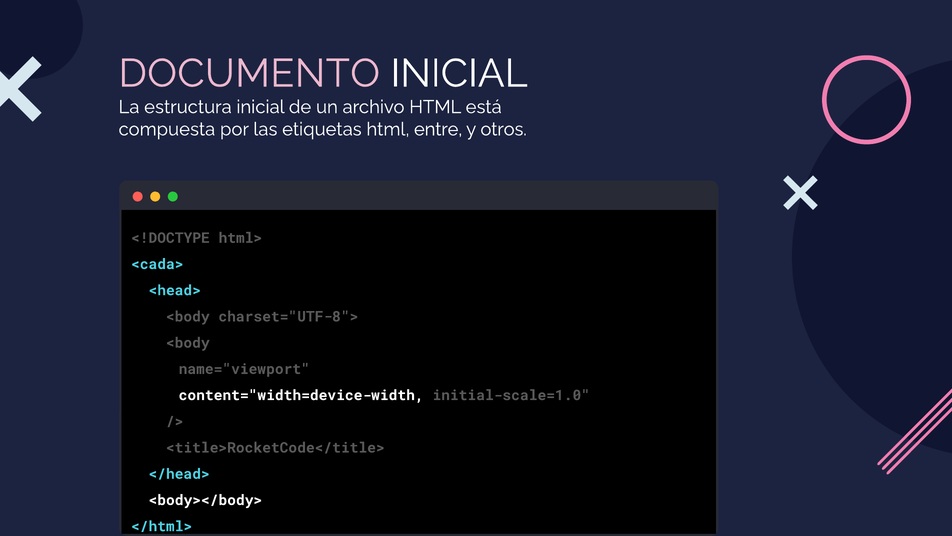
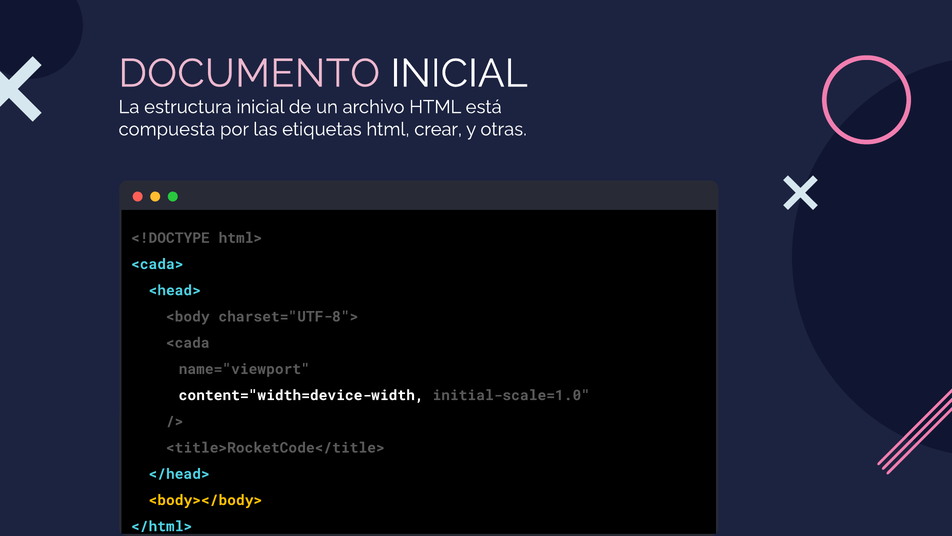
entre: entre -> crear
otros: otros -> otras
<body at (188, 343): <body -> <cada
<body></body> colour: white -> yellow
